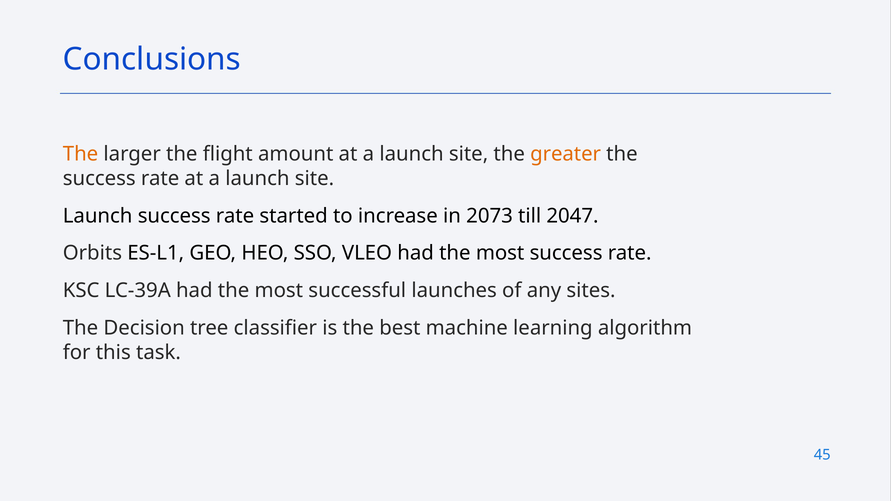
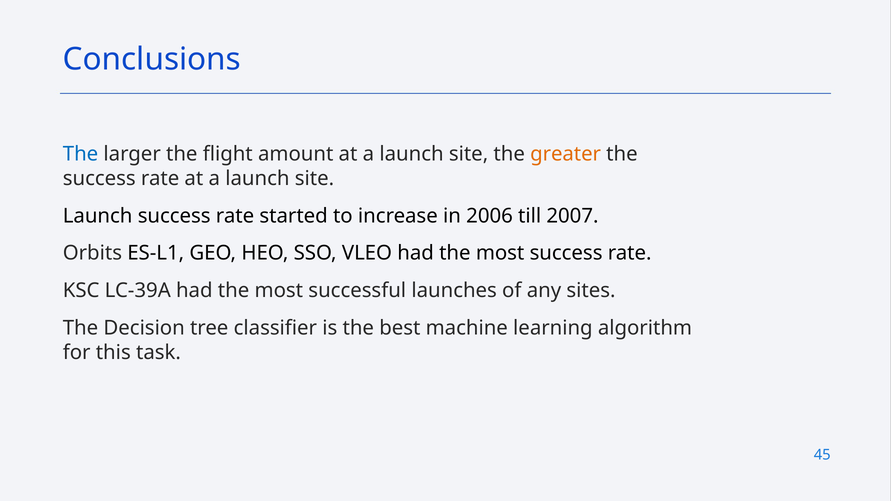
The at (81, 154) colour: orange -> blue
2073: 2073 -> 2006
2047: 2047 -> 2007
